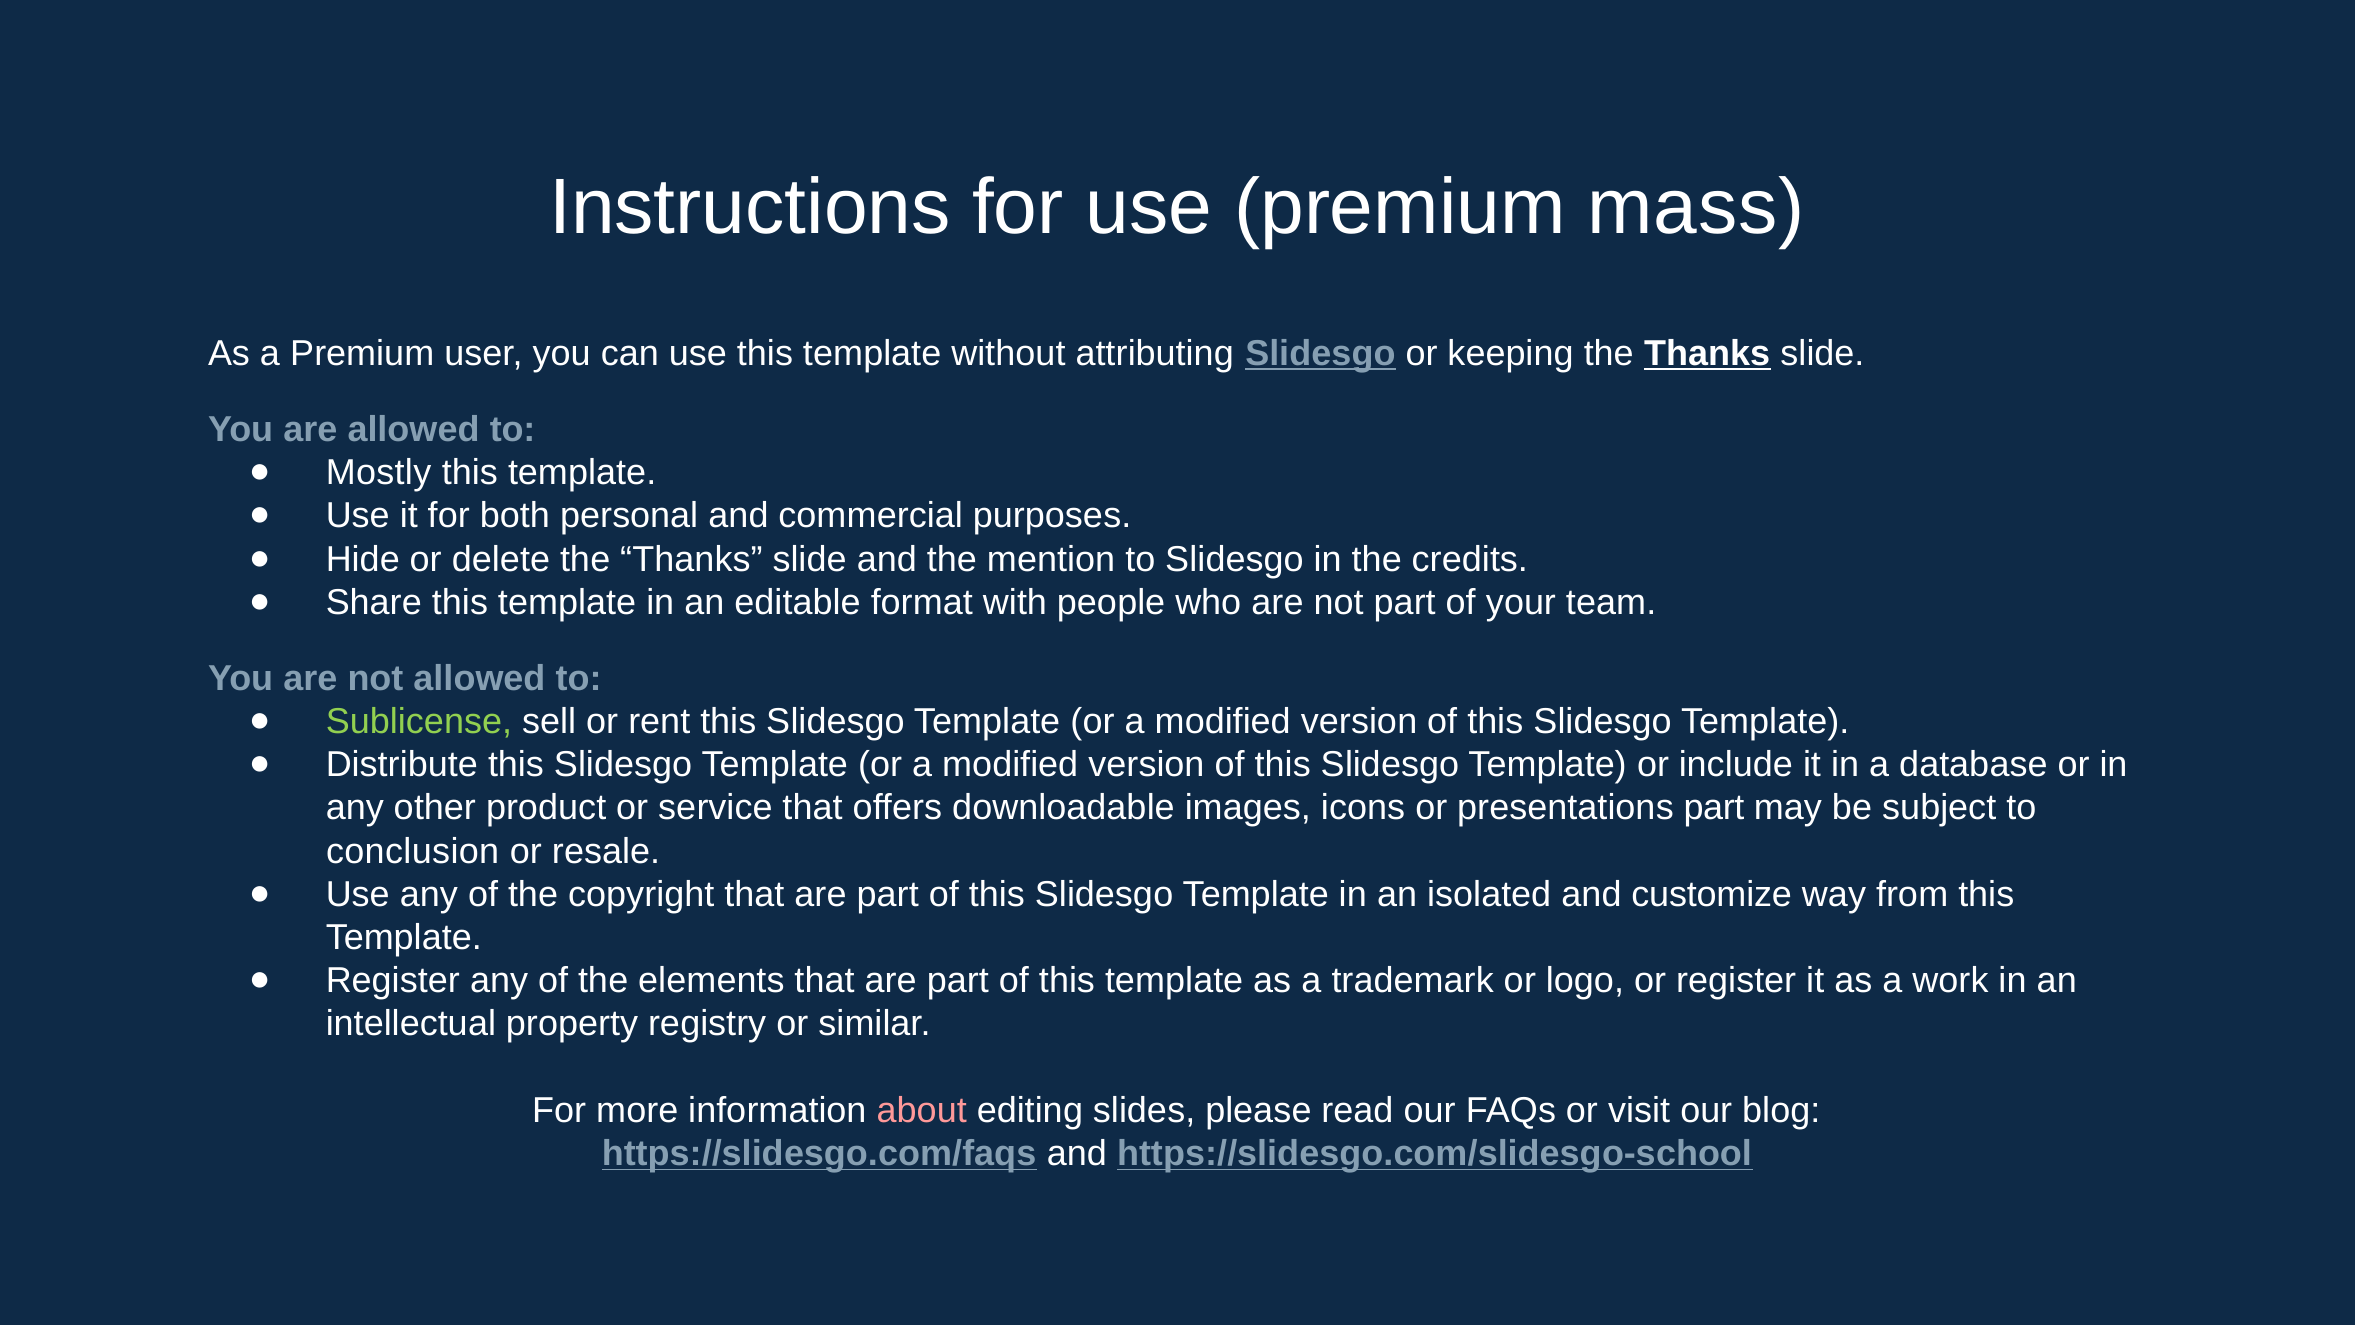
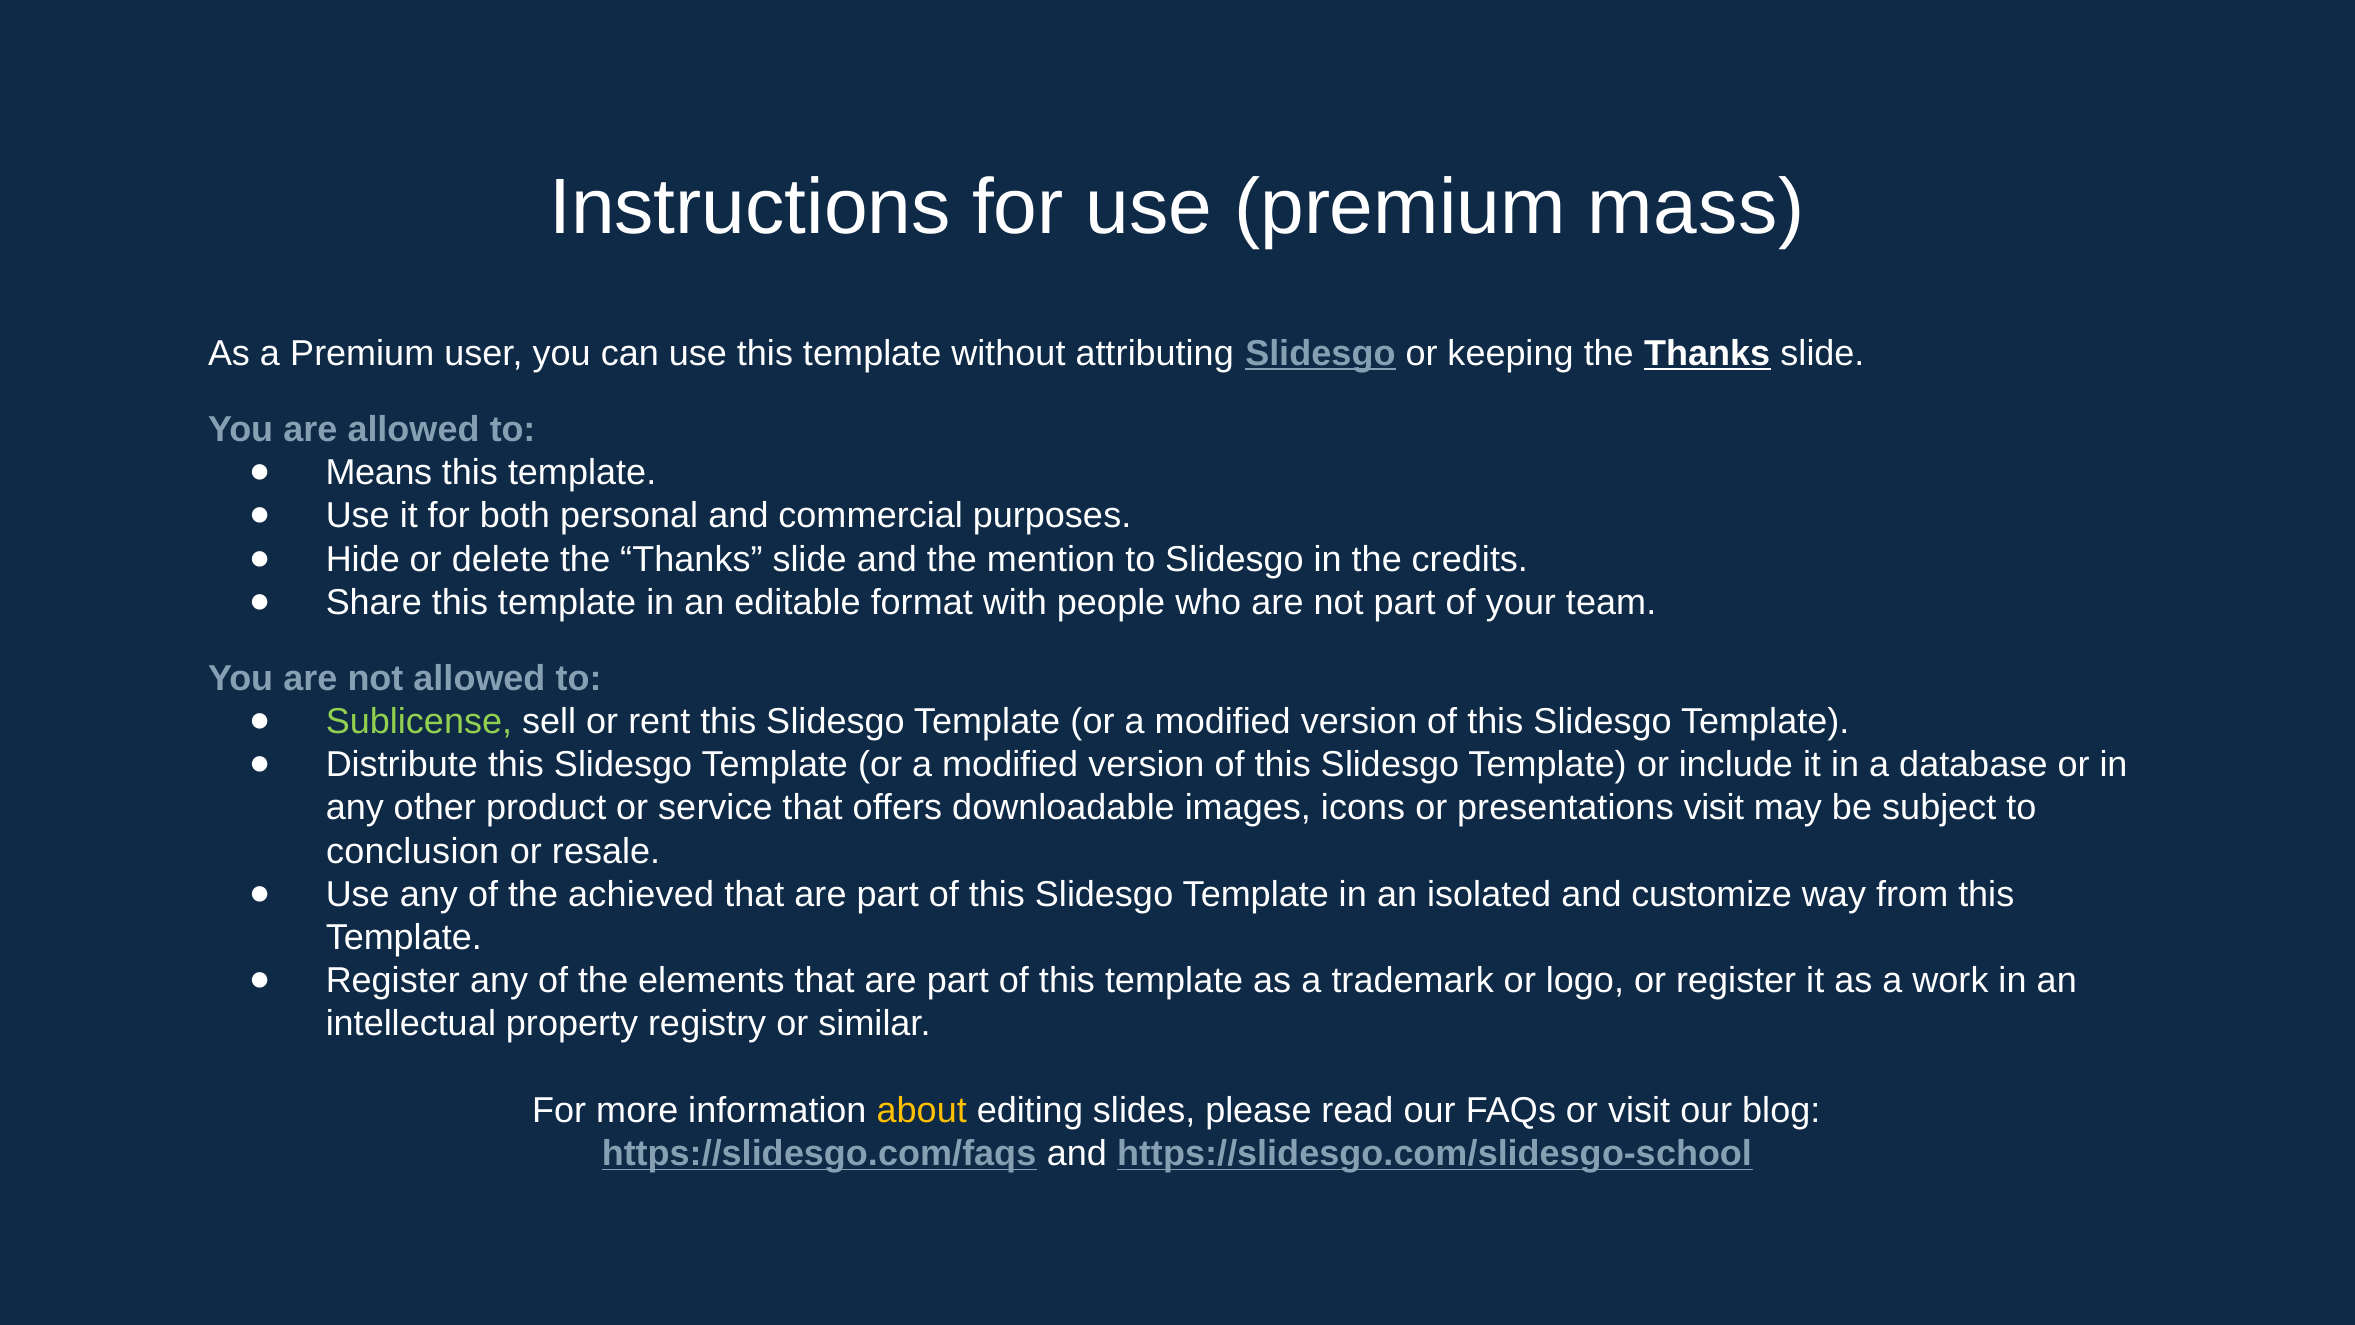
Mostly: Mostly -> Means
presentations part: part -> visit
copyright: copyright -> achieved
about colour: pink -> yellow
